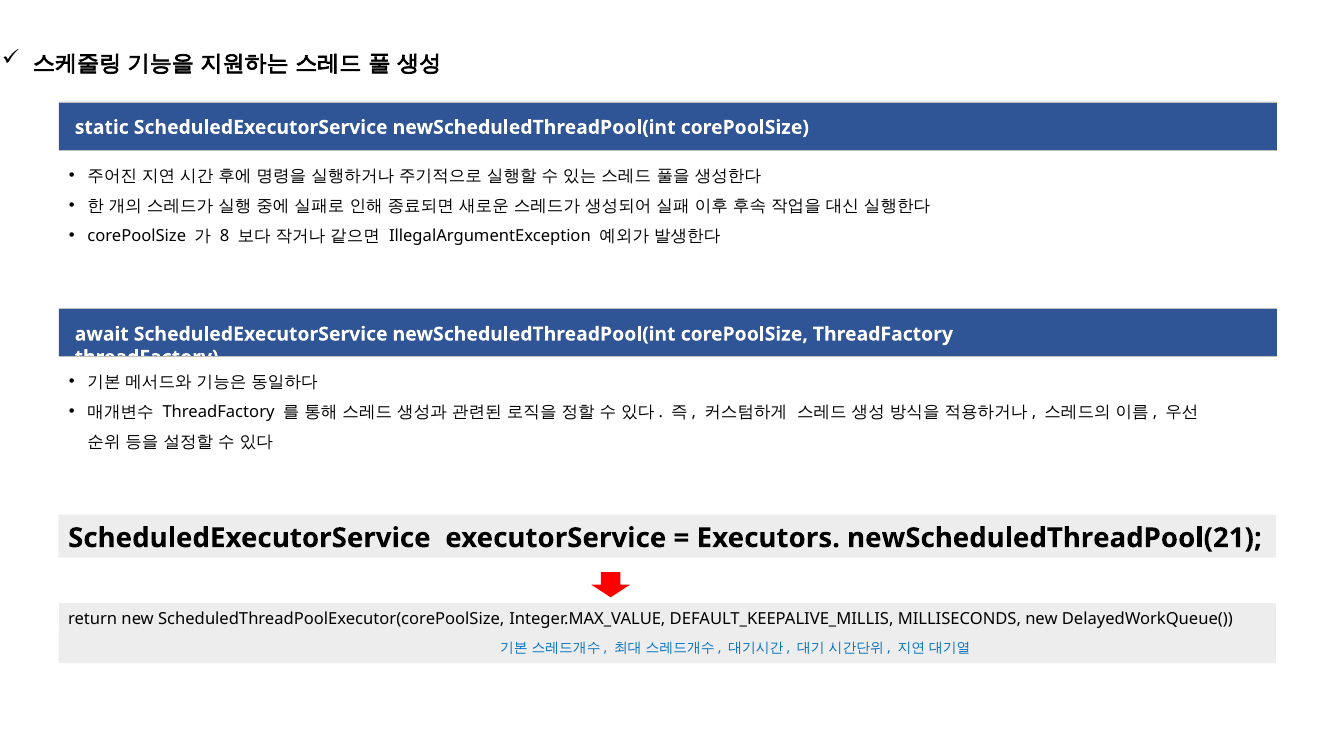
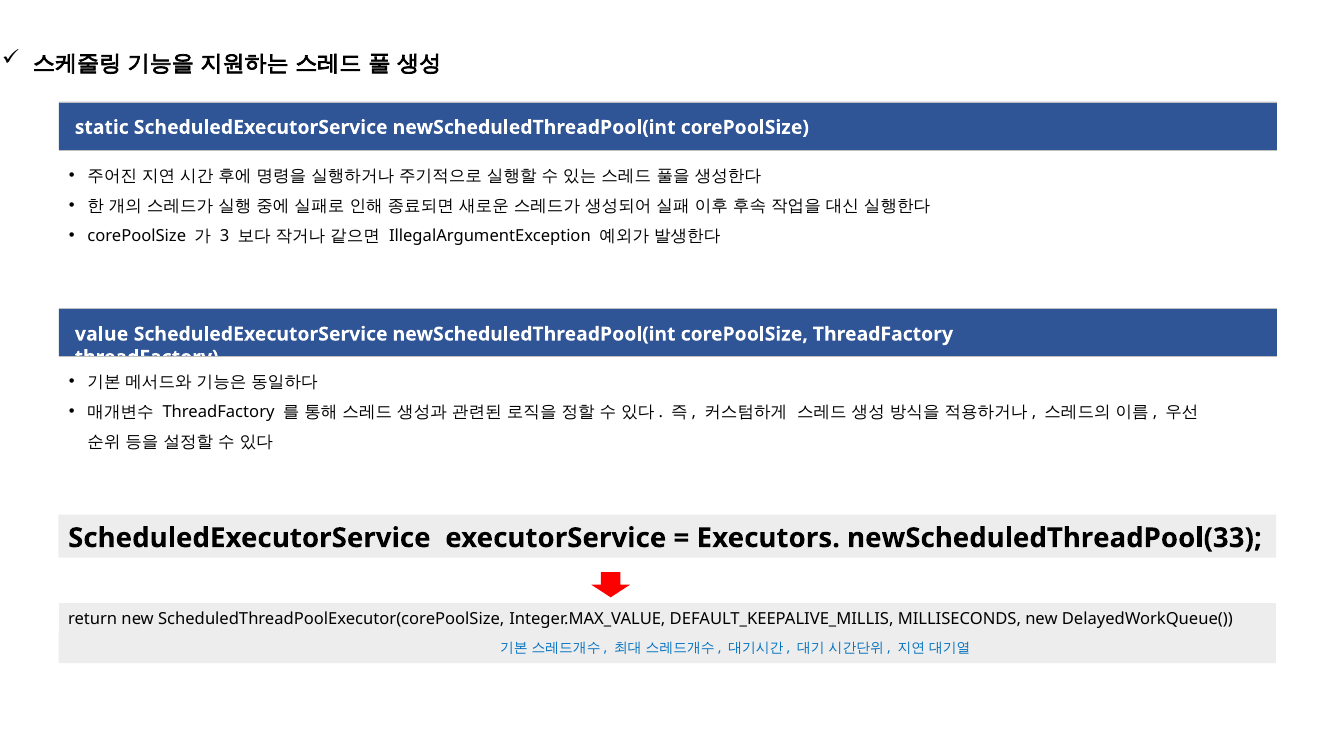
8: 8 -> 3
await: await -> value
newScheduledThreadPool(21: newScheduledThreadPool(21 -> newScheduledThreadPool(33
